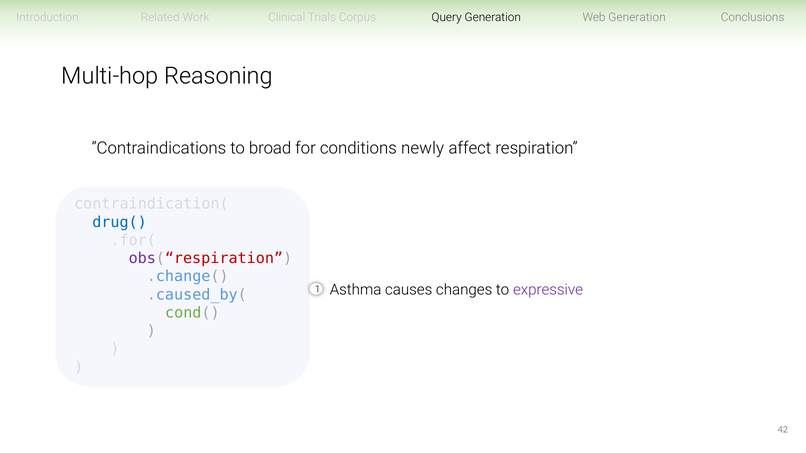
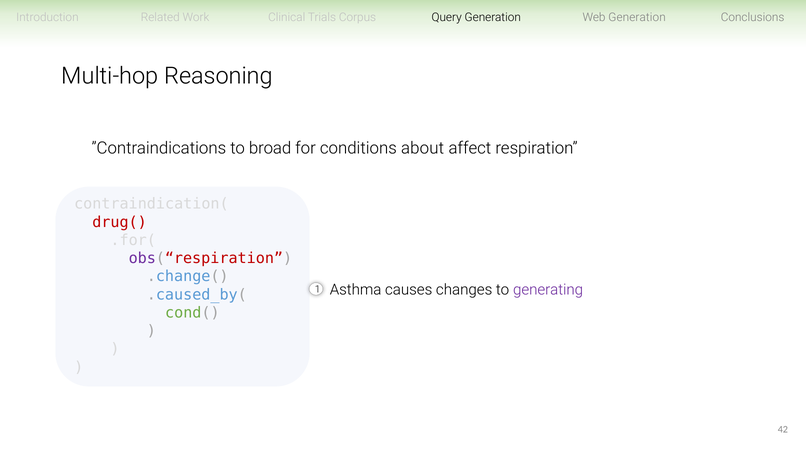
newly: newly -> about
drug( colour: blue -> red
expressive: expressive -> generating
